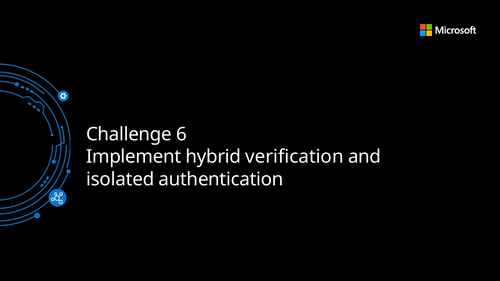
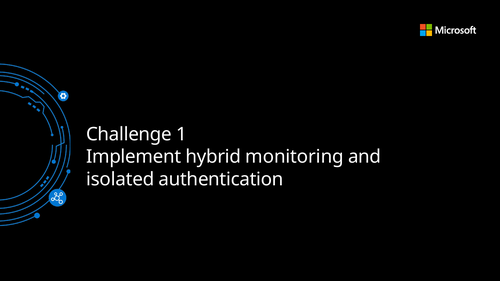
6: 6 -> 1
verification: verification -> monitoring
